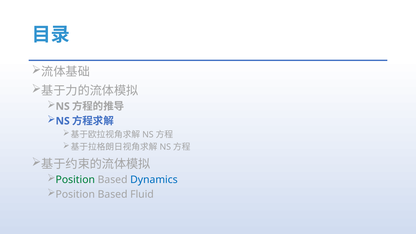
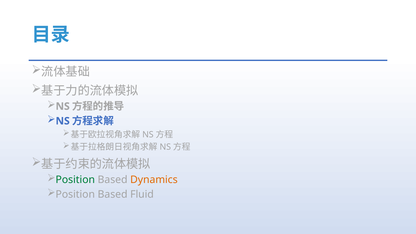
Dynamics colour: blue -> orange
